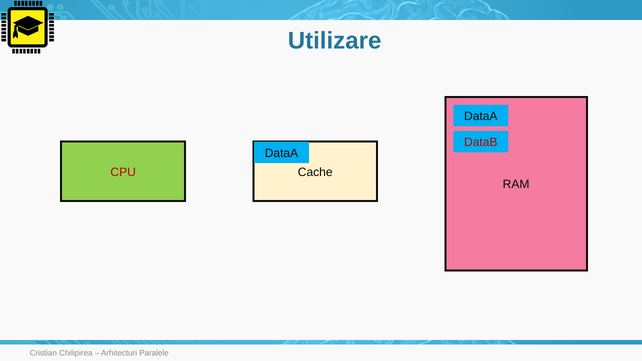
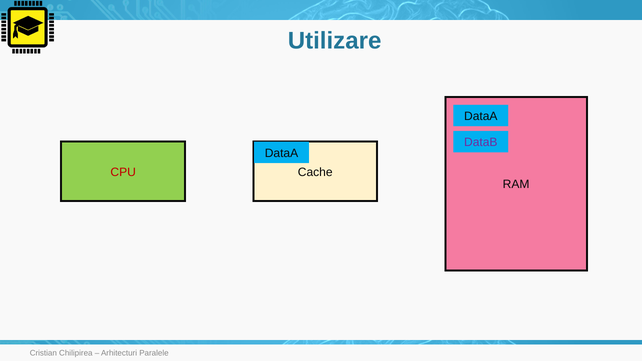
DataB colour: red -> purple
